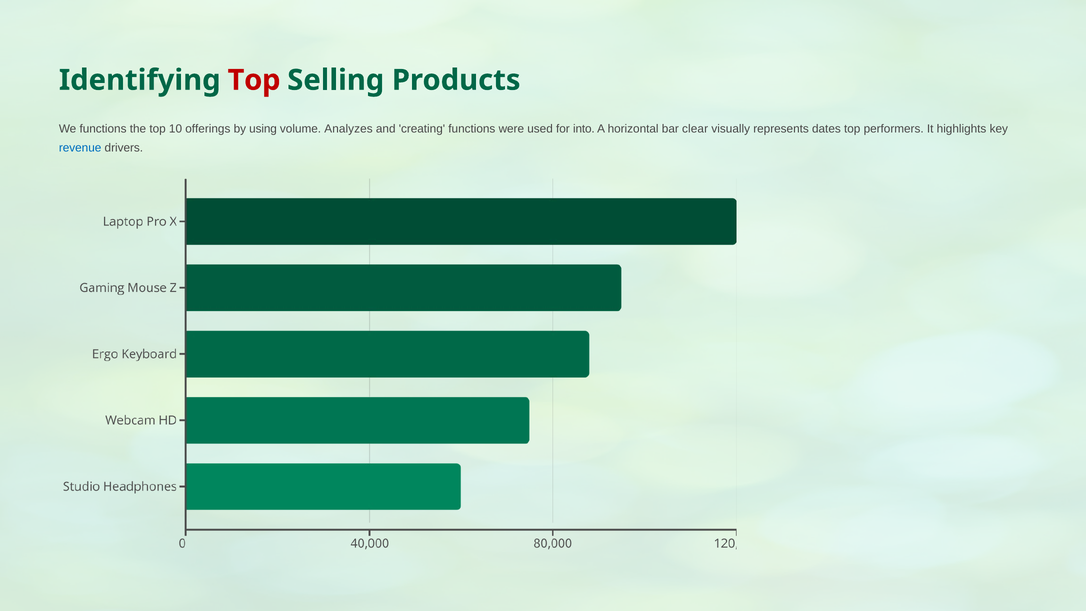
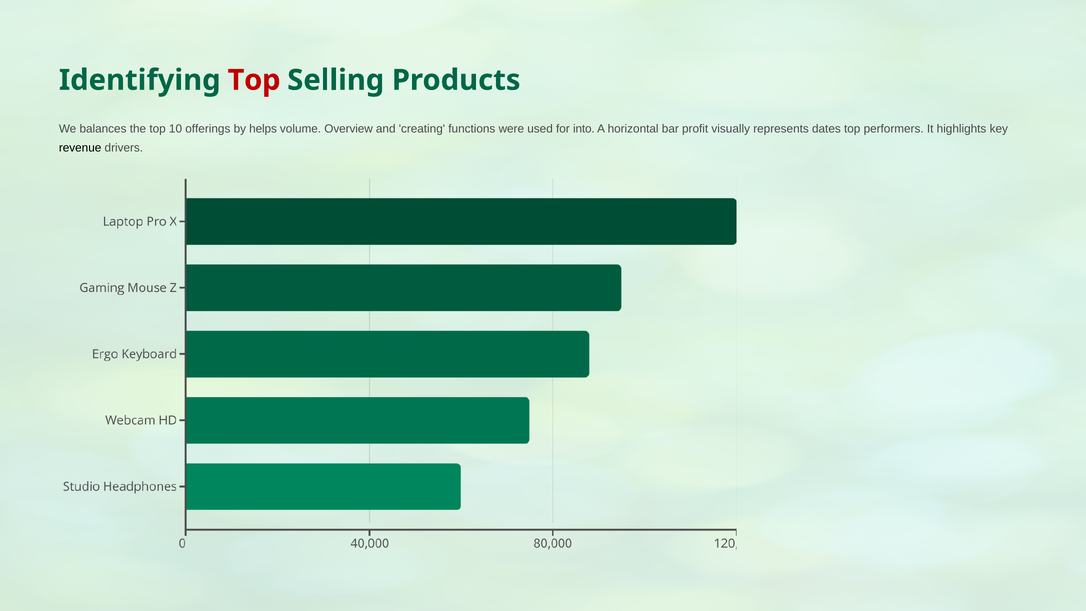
We functions: functions -> balances
using: using -> helps
Analyzes: Analyzes -> Overview
clear: clear -> profit
revenue colour: blue -> black
